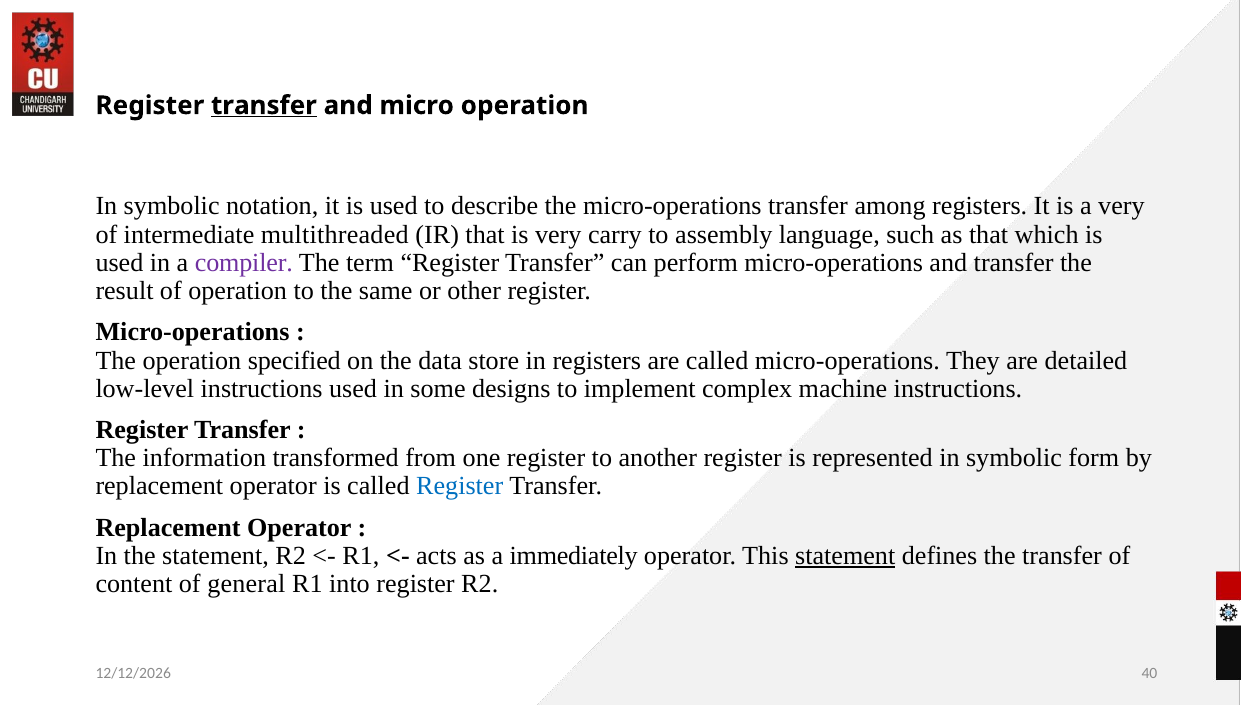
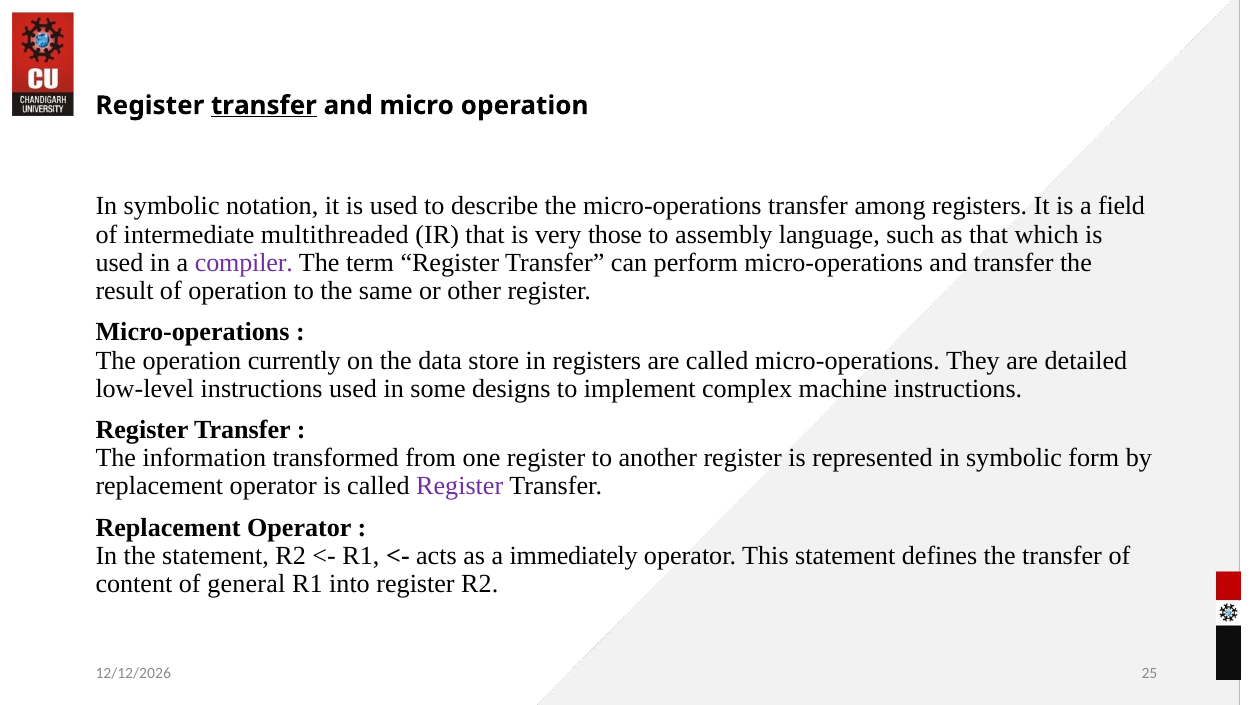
a very: very -> field
carry: carry -> those
specified: specified -> currently
Register at (460, 486) colour: blue -> purple
statement at (845, 556) underline: present -> none
40: 40 -> 25
